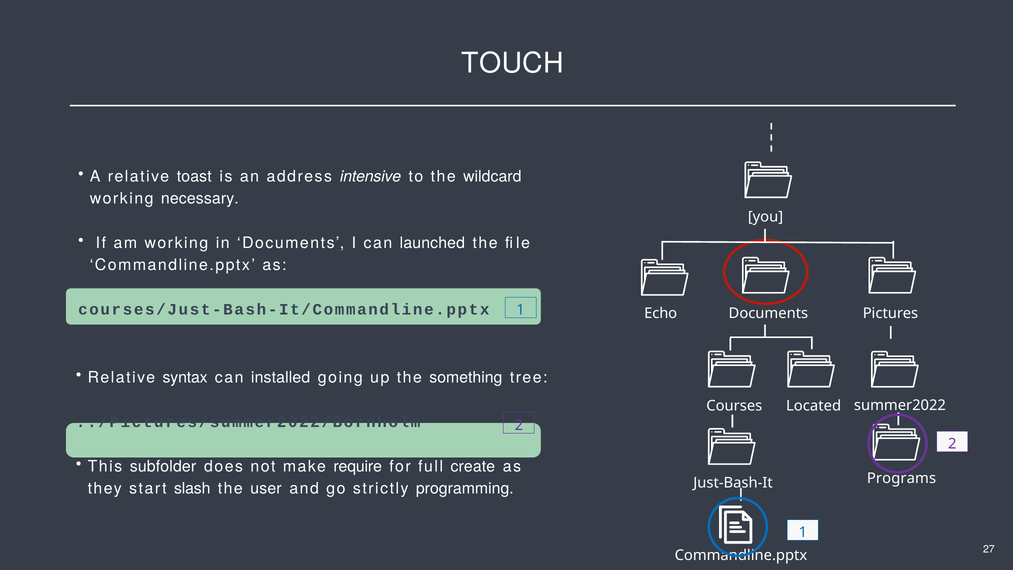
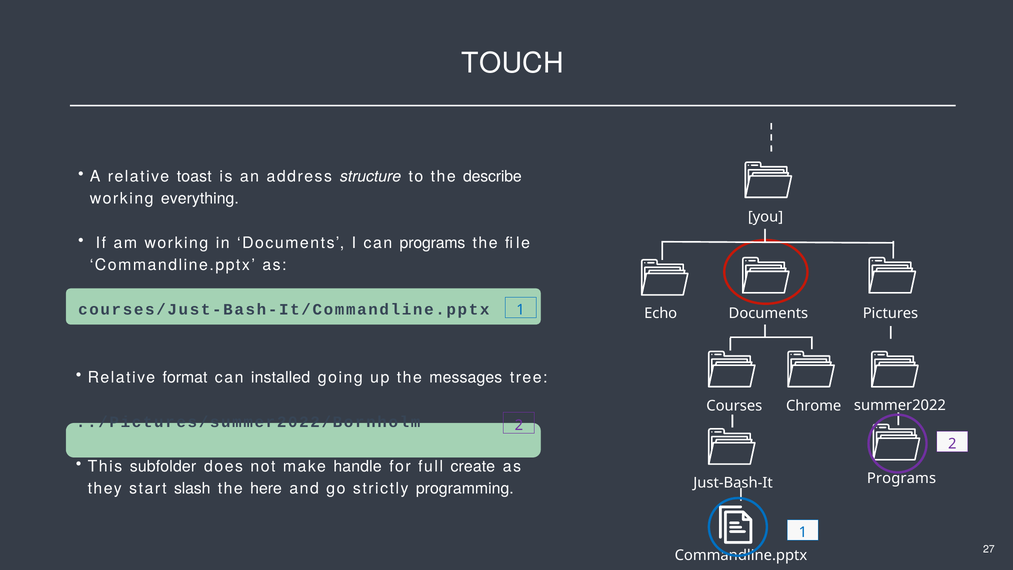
intensive: intensive -> structure
wildcard: wildcard -> describe
necessary: necessary -> everything
can launched: launched -> programs
syntax: syntax -> format
something: something -> messages
Located: Located -> Chrome
require: require -> handle
user: user -> here
